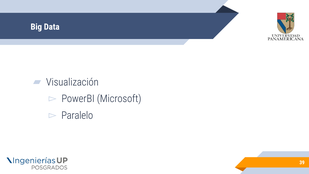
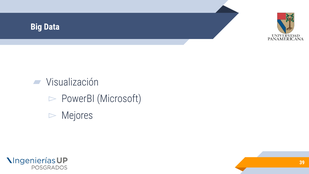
Paralelo: Paralelo -> Mejores
